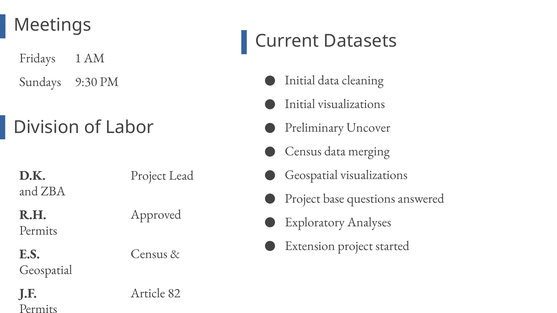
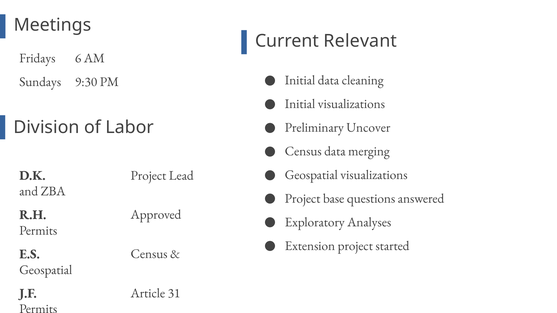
Datasets: Datasets -> Relevant
1: 1 -> 6
82: 82 -> 31
